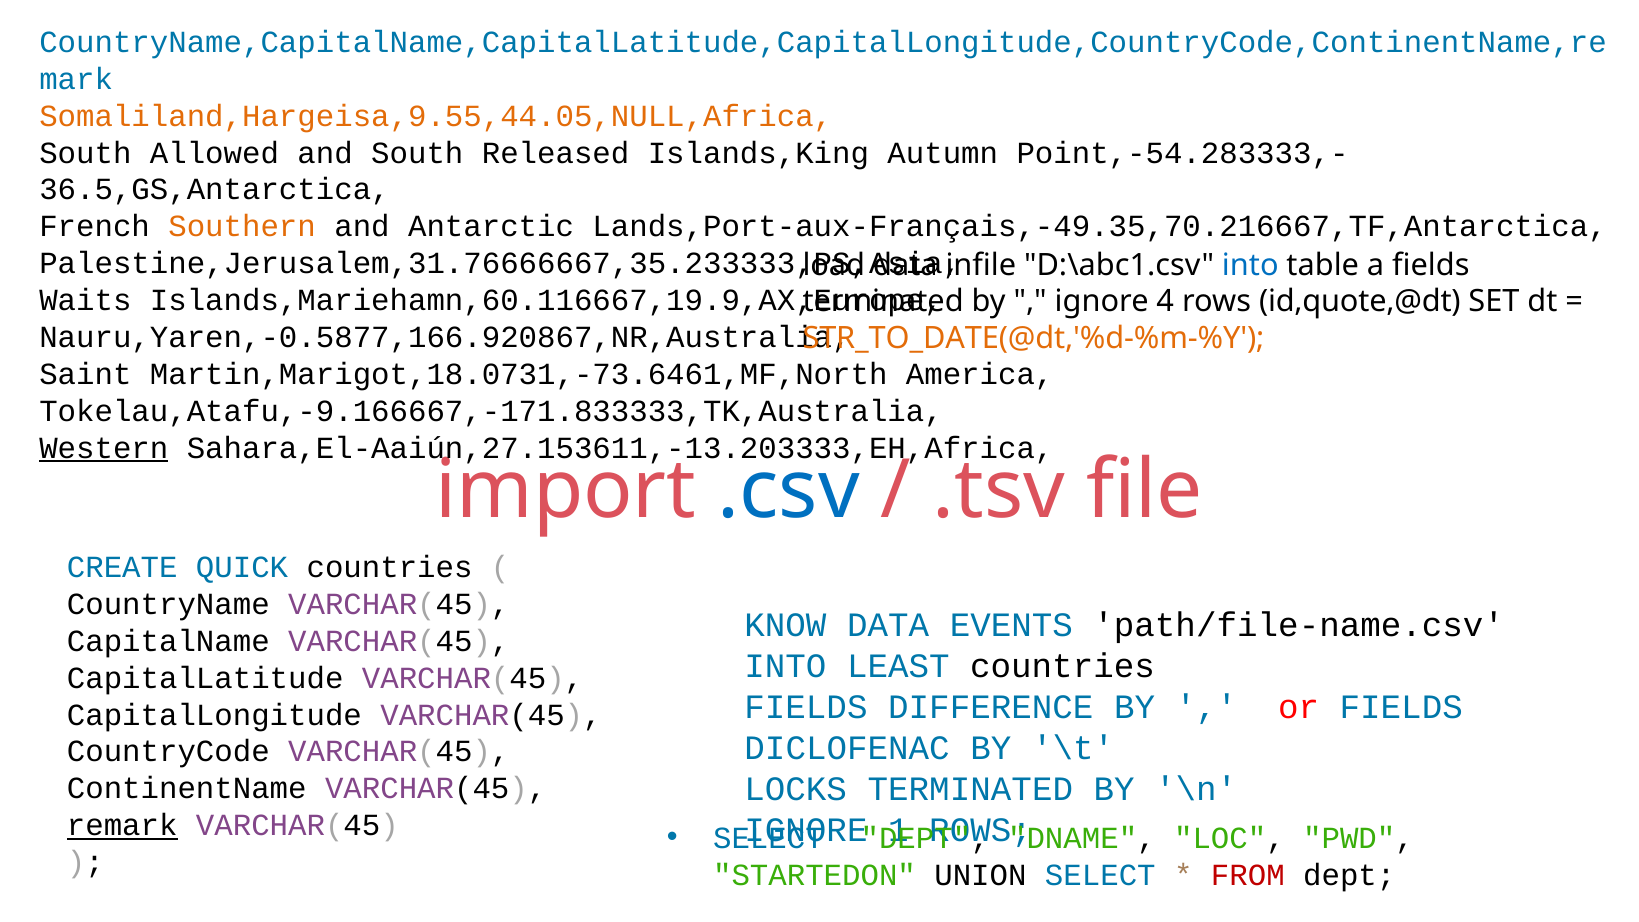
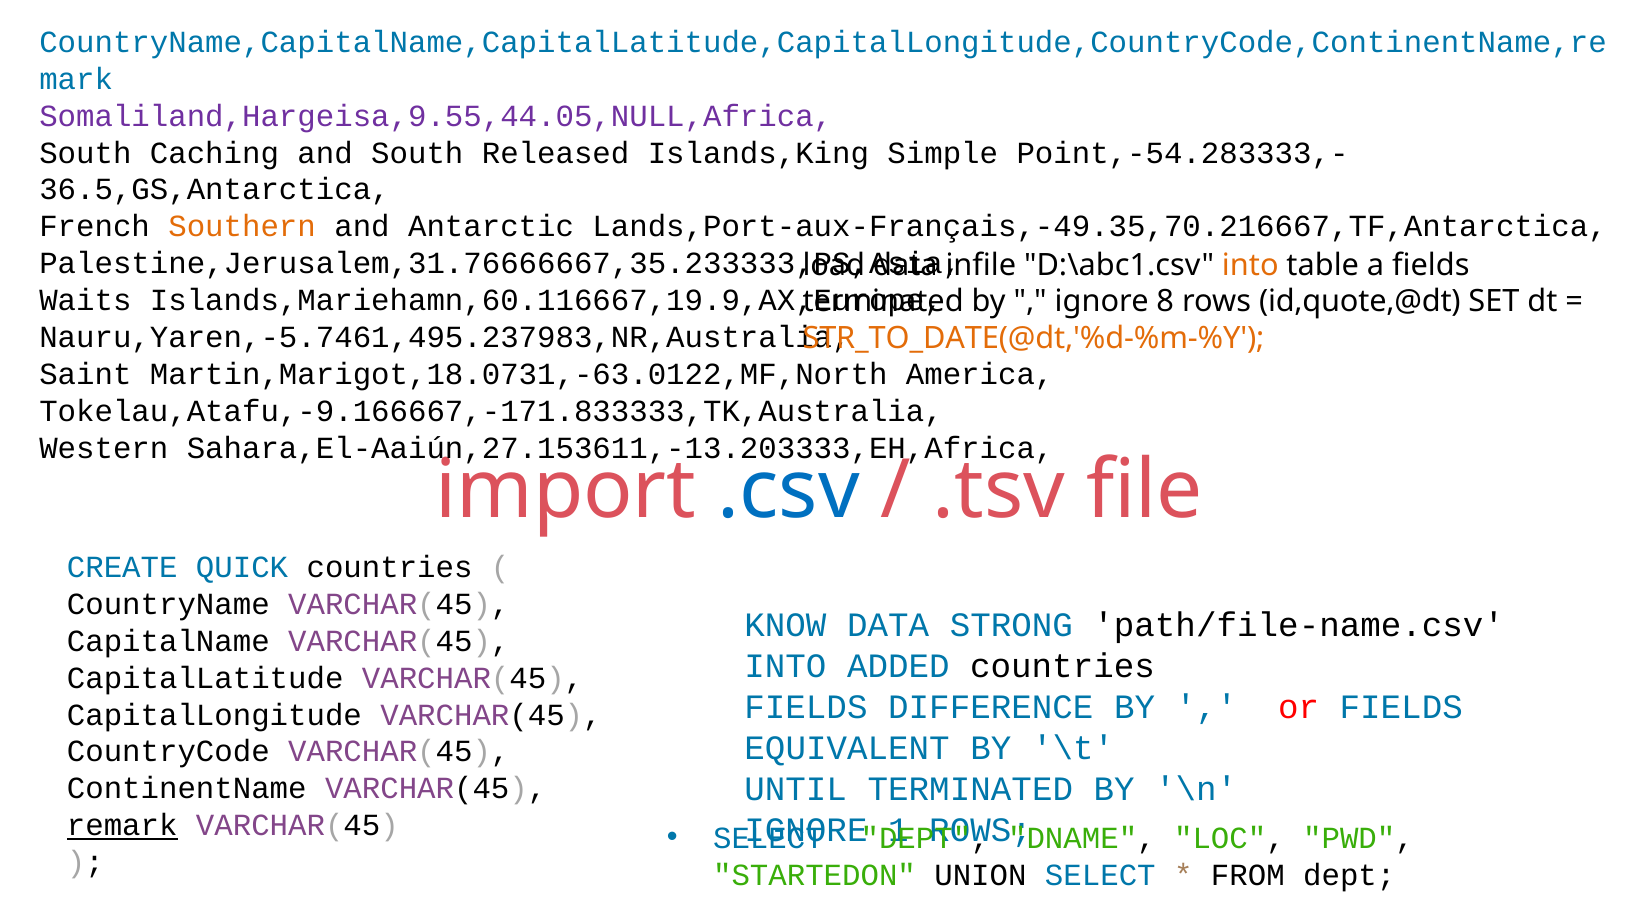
Somaliland,Hargeisa,9.55,44.05,NULL,Africa colour: orange -> purple
Allowed: Allowed -> Caching
Autumn: Autumn -> Simple
into at (1250, 265) colour: blue -> orange
4: 4 -> 8
Nauru,Yaren,-0.5877,166.920867,NR,Australia: Nauru,Yaren,-0.5877,166.920867,NR,Australia -> Nauru,Yaren,-5.7461,495.237983,NR,Australia
Martin,Marigot,18.0731,-73.6461,MF,North: Martin,Marigot,18.0731,-73.6461,MF,North -> Martin,Marigot,18.0731,-63.0122,MF,North
Western underline: present -> none
EVENTS: EVENTS -> STRONG
LEAST: LEAST -> ADDED
DICLOFENAC: DICLOFENAC -> EQUIVALENT
LOCKS: LOCKS -> UNTIL
FROM colour: red -> black
